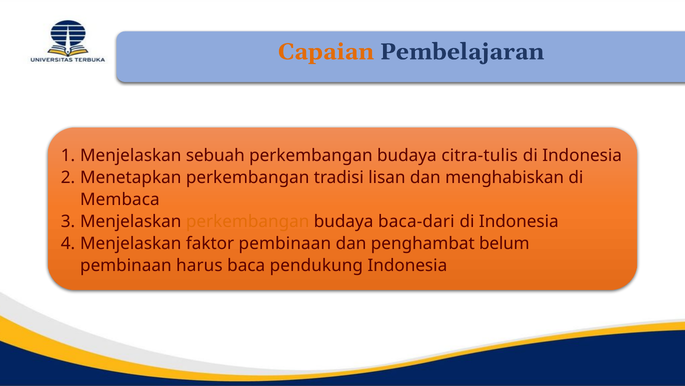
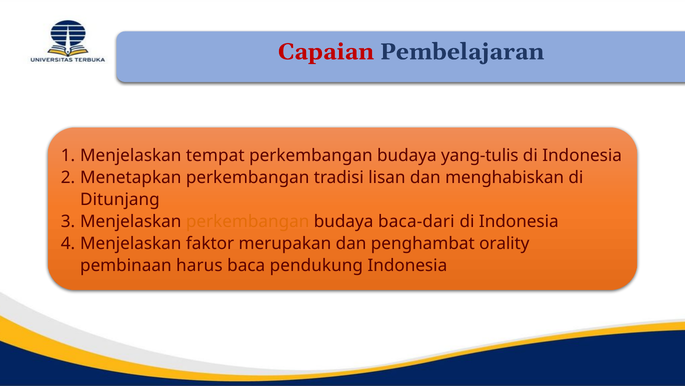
Capaian colour: orange -> red
sebuah: sebuah -> tempat
citra-tulis: citra-tulis -> yang-tulis
Membaca: Membaca -> Ditunjang
faktor pembinaan: pembinaan -> merupakan
belum: belum -> orality
